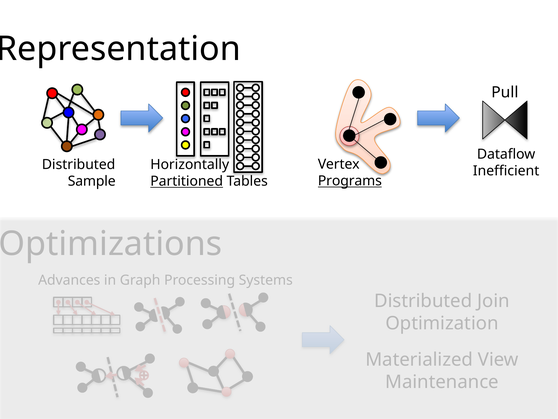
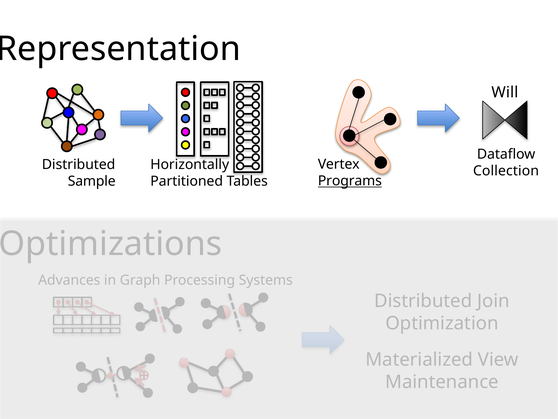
Pull: Pull -> Will
Inefficient: Inefficient -> Collection
Partitioned underline: present -> none
